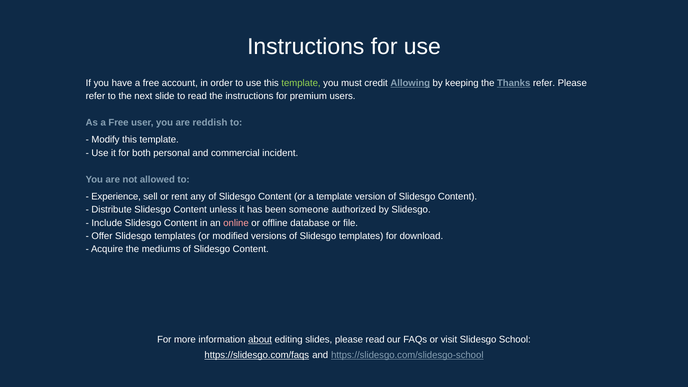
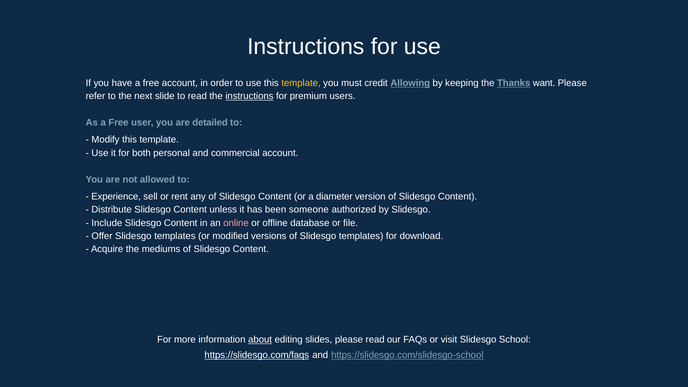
template at (301, 83) colour: light green -> yellow
Thanks refer: refer -> want
instructions at (249, 96) underline: none -> present
reddish: reddish -> detailed
commercial incident: incident -> account
a template: template -> diameter
